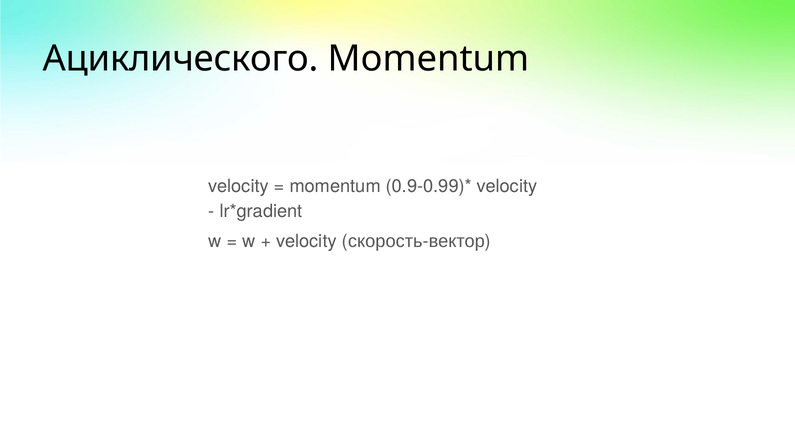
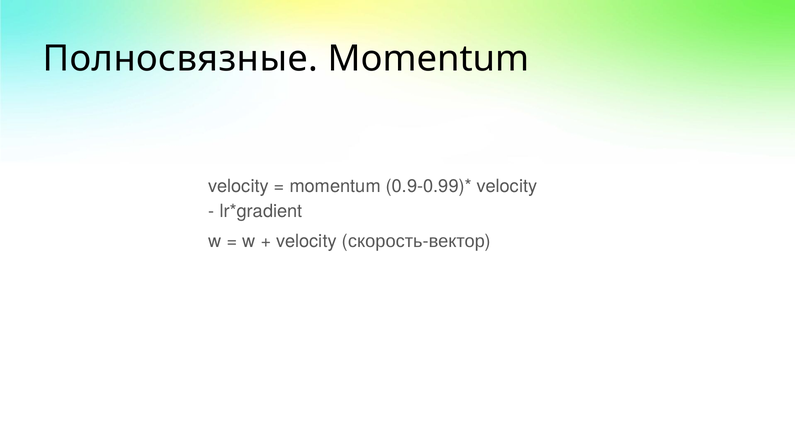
Ациклического: Ациклического -> Полносвязные
